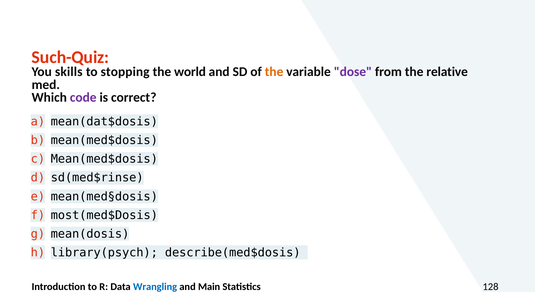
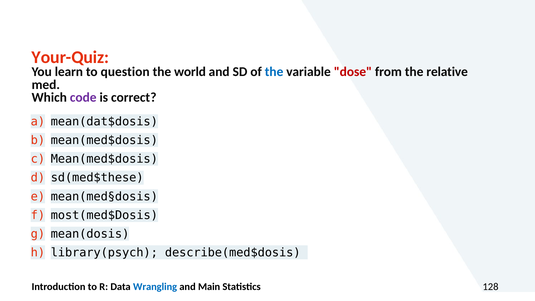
Such-Quiz: Such-Quiz -> Your-Quiz
skills: skills -> learn
stopping: stopping -> question
the at (274, 72) colour: orange -> blue
dose colour: purple -> red
sd(med$rinse: sd(med$rinse -> sd(med$these
